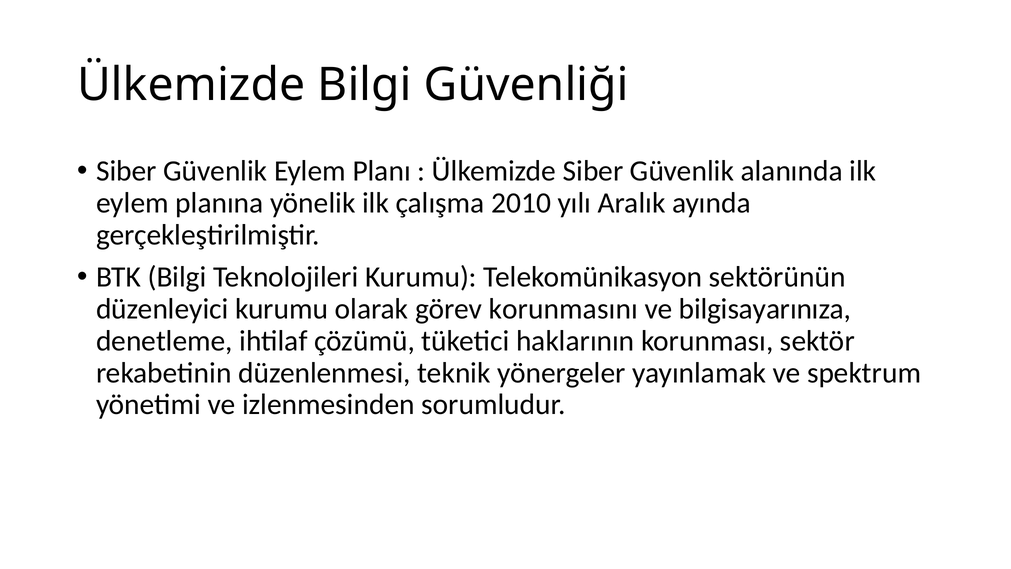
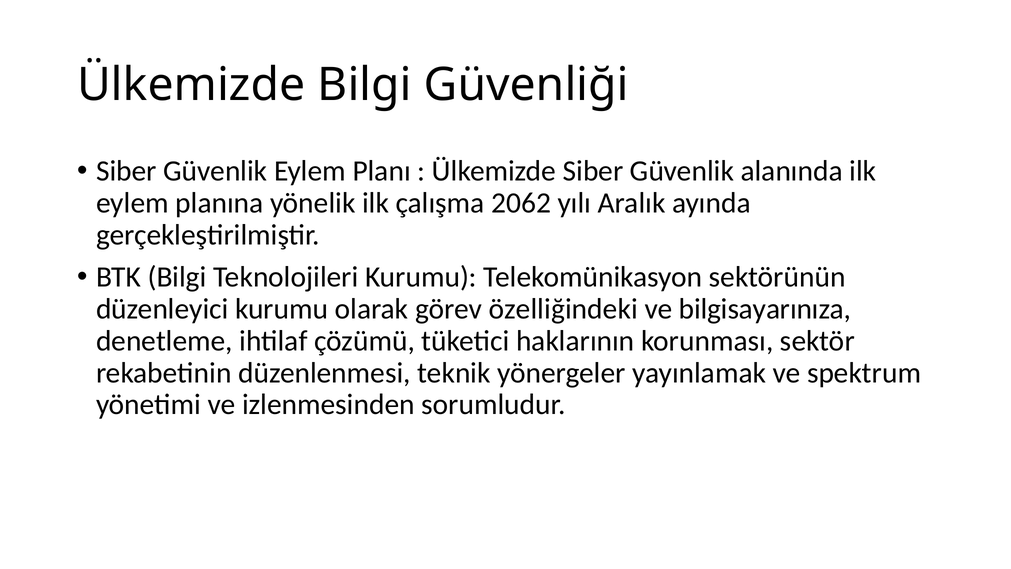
2010: 2010 -> 2062
korunmasını: korunmasını -> özelliğindeki
